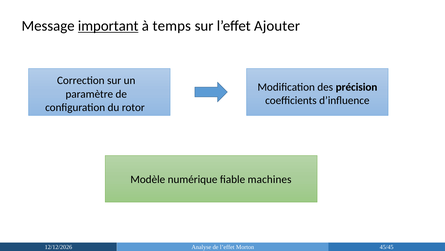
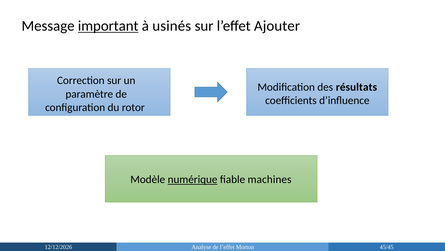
temps: temps -> usinés
précision: précision -> résultats
numérique underline: none -> present
